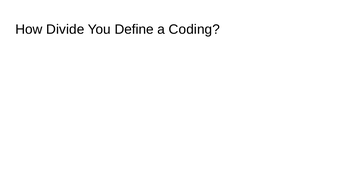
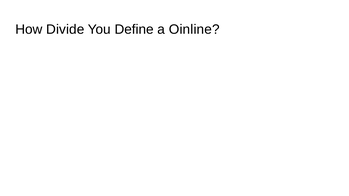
Coding: Coding -> Oinline
